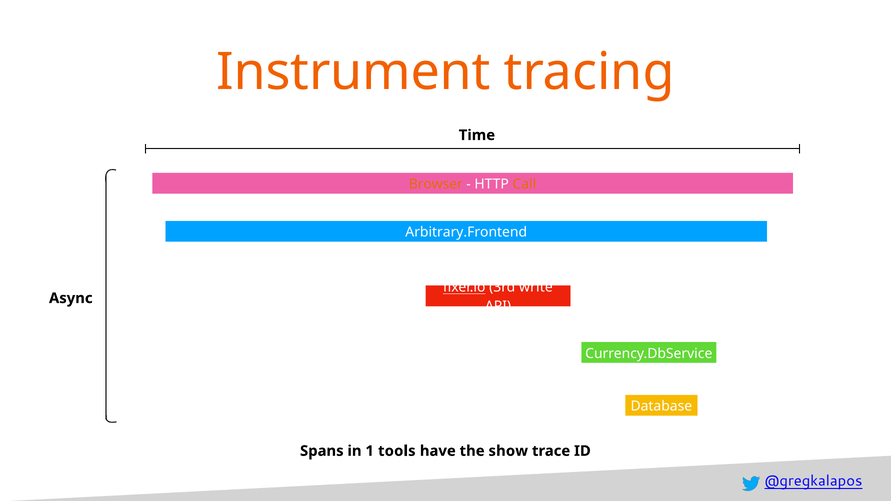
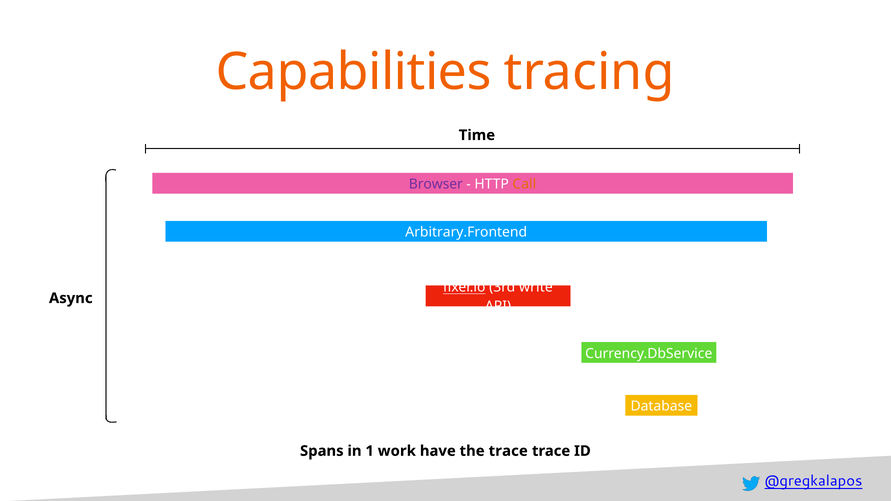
Instrument: Instrument -> Capabilities
Browser colour: orange -> purple
tools: tools -> work
the show: show -> trace
